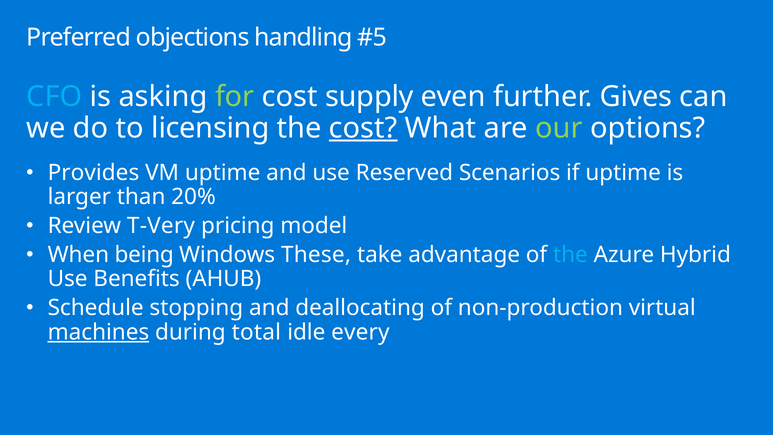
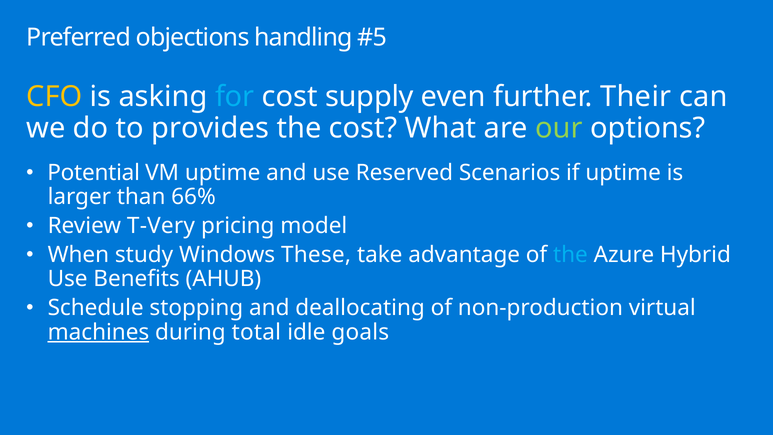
CFO colour: light blue -> yellow
for colour: light green -> light blue
Gives: Gives -> Their
licensing: licensing -> provides
cost at (363, 128) underline: present -> none
Provides: Provides -> Potential
20%: 20% -> 66%
being: being -> study
every: every -> goals
